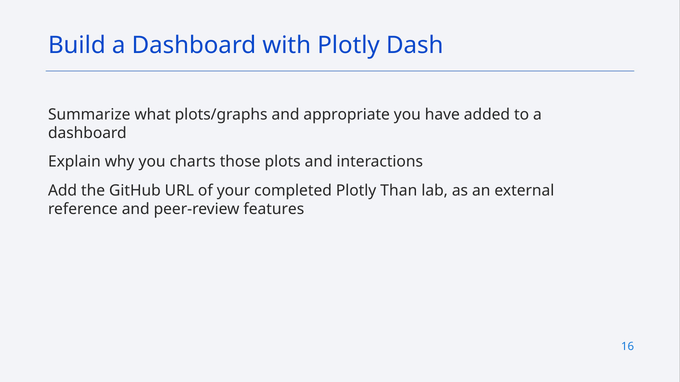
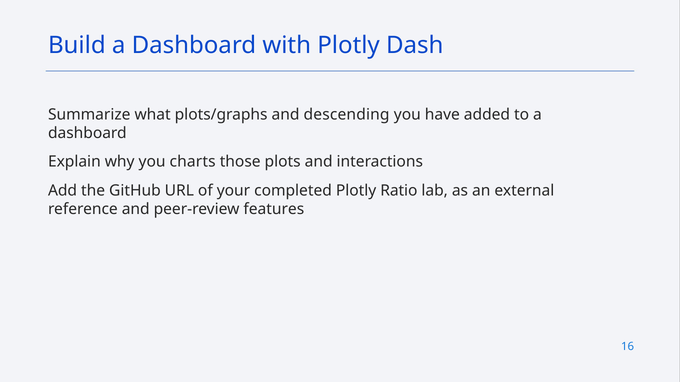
appropriate: appropriate -> descending
Than: Than -> Ratio
